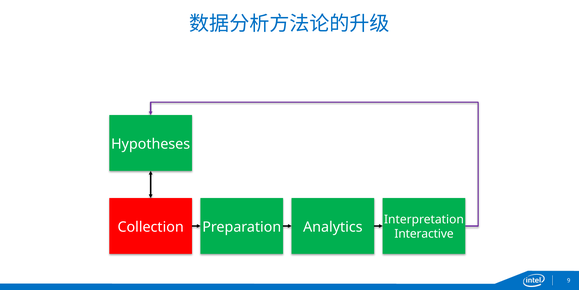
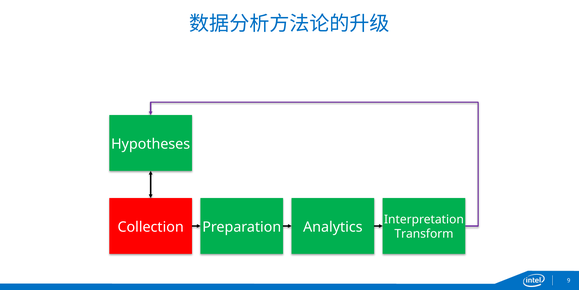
Interactive: Interactive -> Transform
